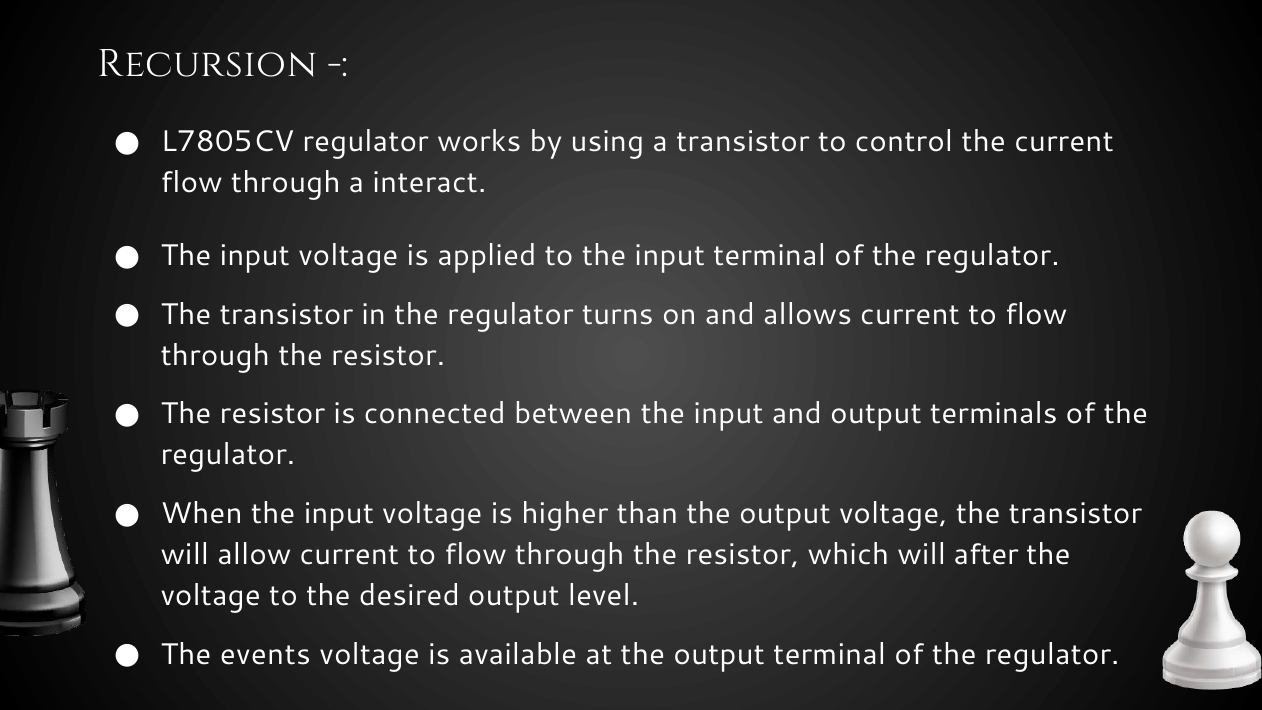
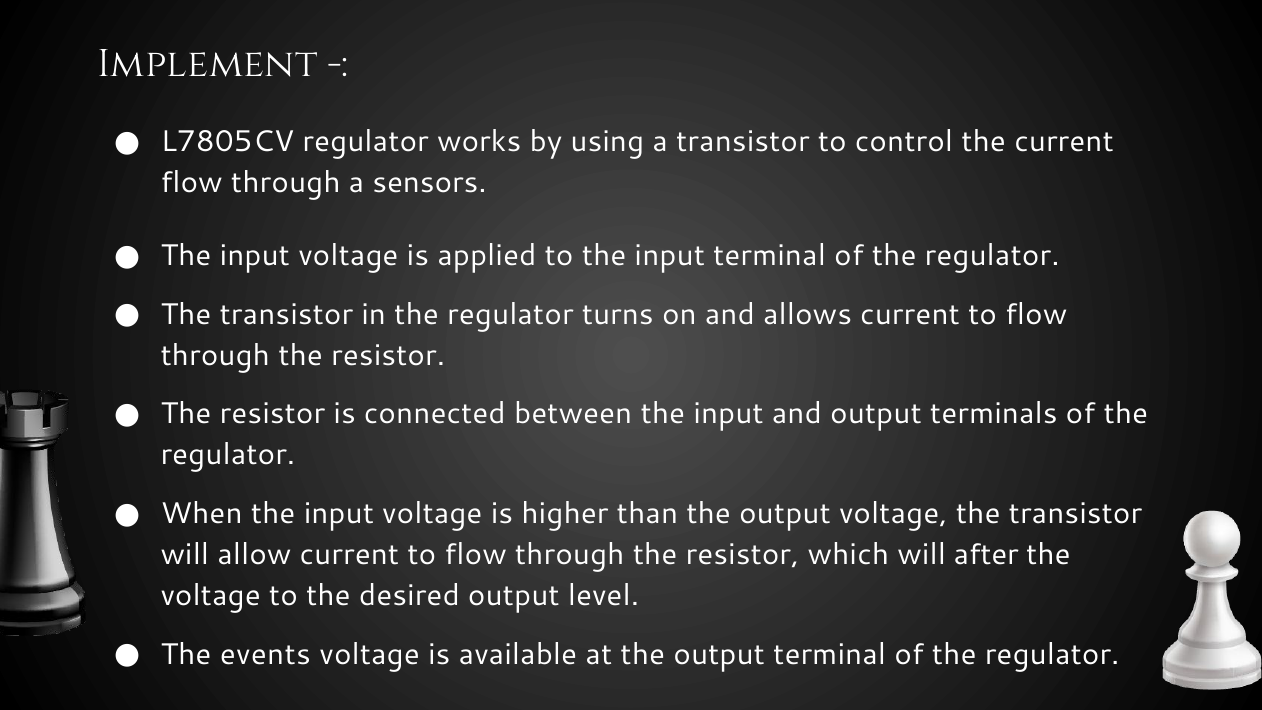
Recursion: Recursion -> Implement
interact: interact -> sensors
